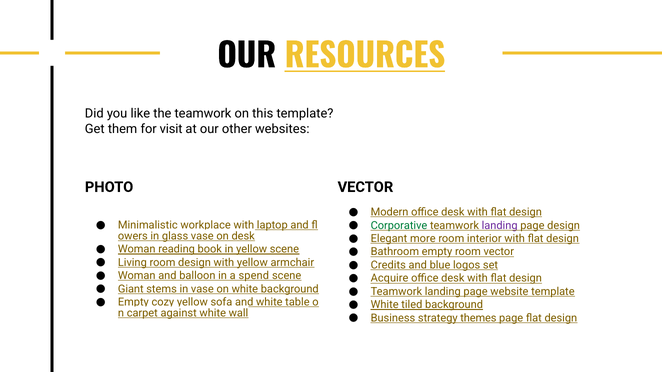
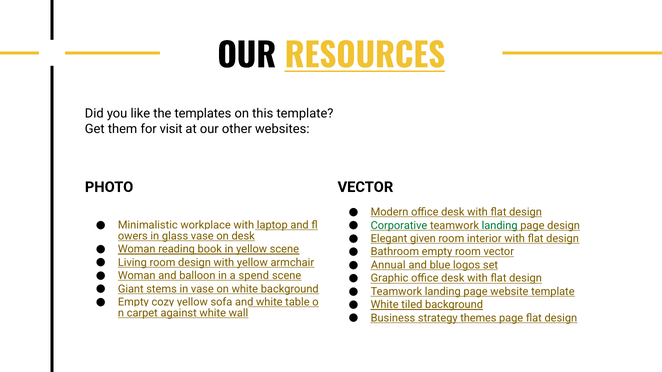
the teamwork: teamwork -> templates
landing at (500, 226) colour: purple -> green
more: more -> given
Credits: Credits -> Annual
Acquire: Acquire -> Graphic
